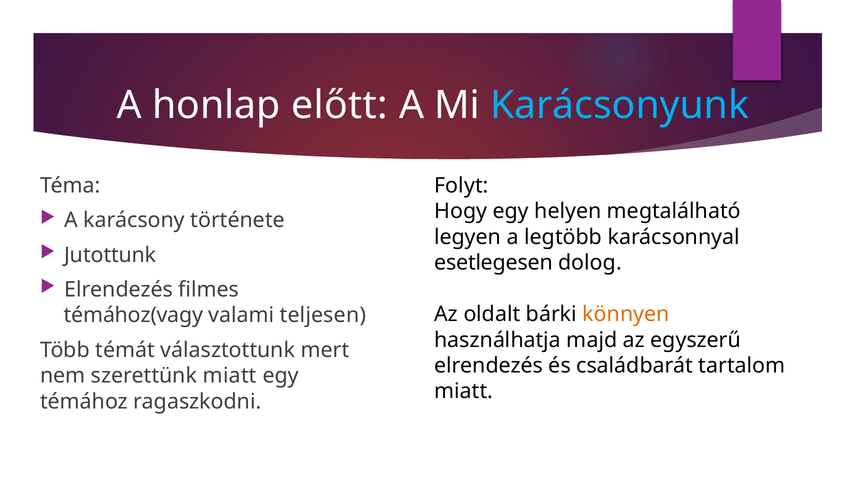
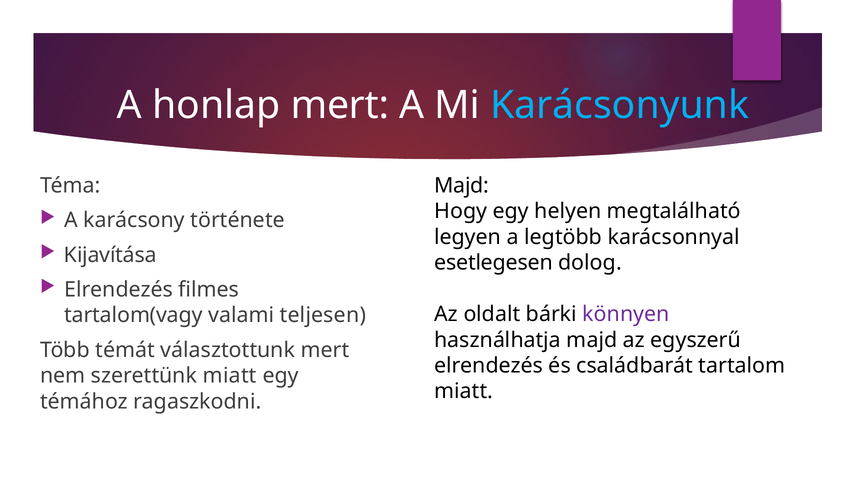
honlap előtt: előtt -> mert
Folyt at (461, 186): Folyt -> Majd
Jutottunk: Jutottunk -> Kijavítása
könnyen colour: orange -> purple
témához(vagy: témához(vagy -> tartalom(vagy
